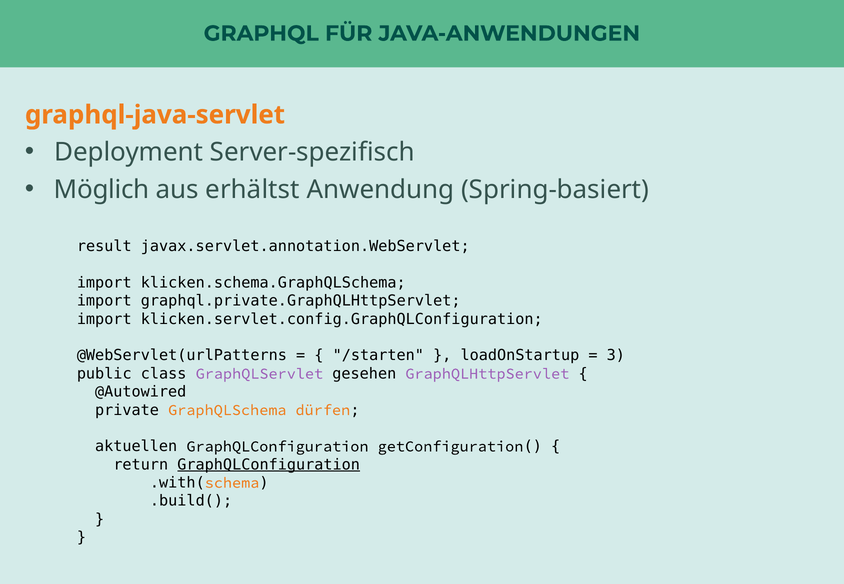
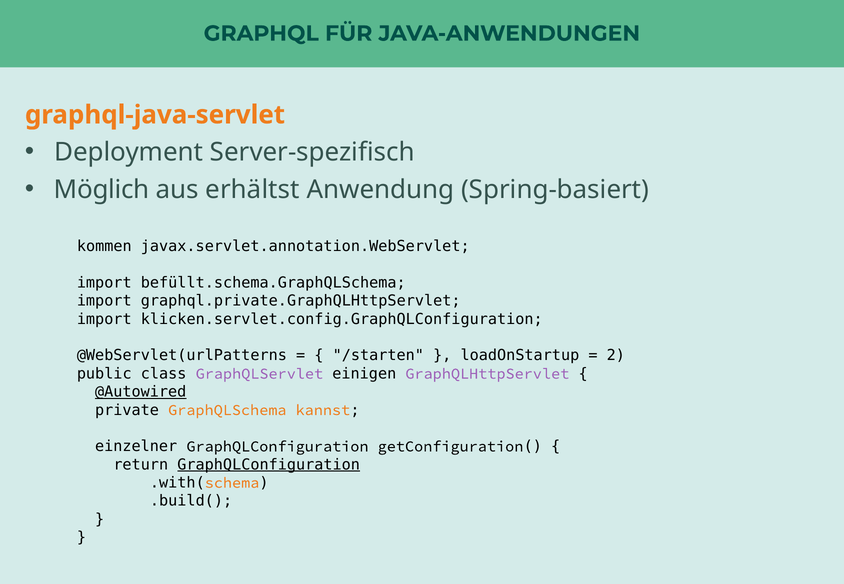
result: result -> kommen
klicken.schema.GraphQLSchema: klicken.schema.GraphQLSchema -> befüllt.schema.GraphQLSchema
3: 3 -> 2
gesehen: gesehen -> einigen
@Autowired underline: none -> present
dürfen: dürfen -> kannst
aktuellen: aktuellen -> einzelner
